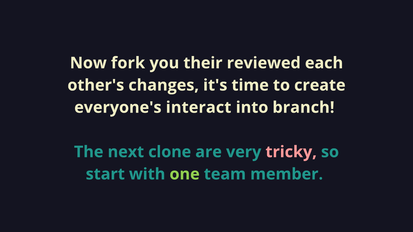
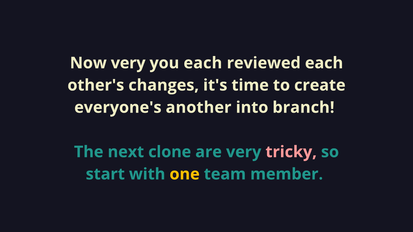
Now fork: fork -> very
you their: their -> each
interact: interact -> another
one colour: light green -> yellow
